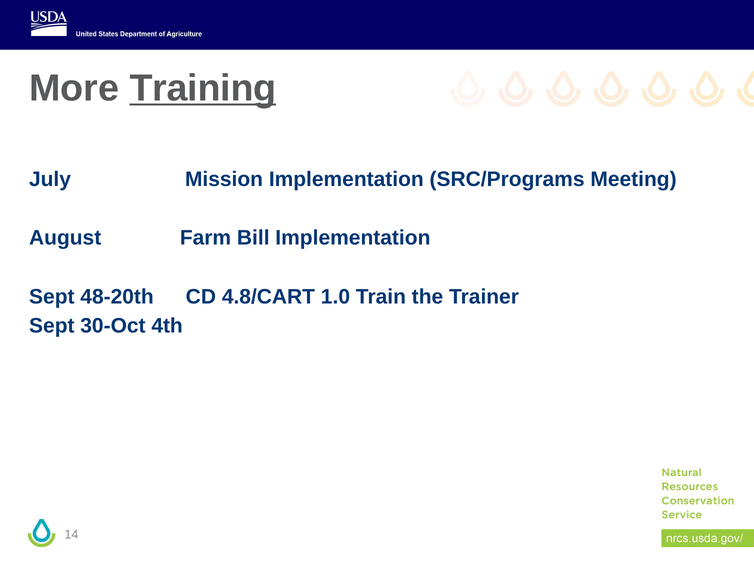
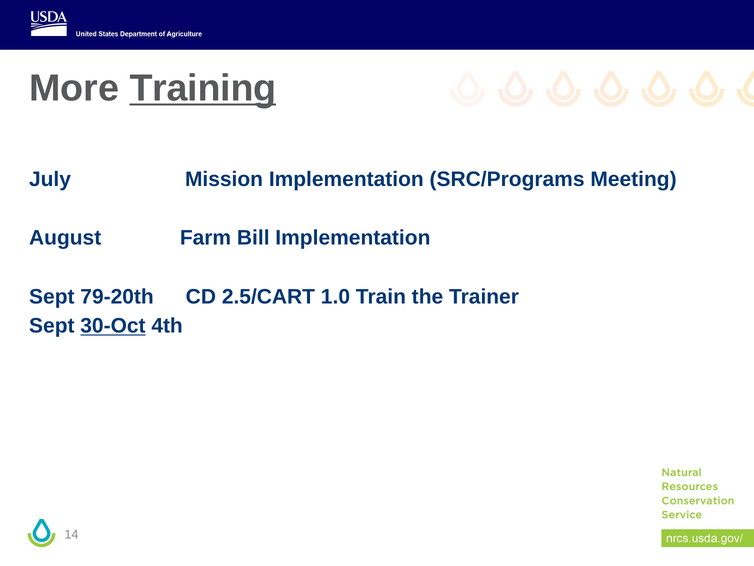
48-20th: 48-20th -> 79-20th
4.8/CART: 4.8/CART -> 2.5/CART
30-Oct underline: none -> present
